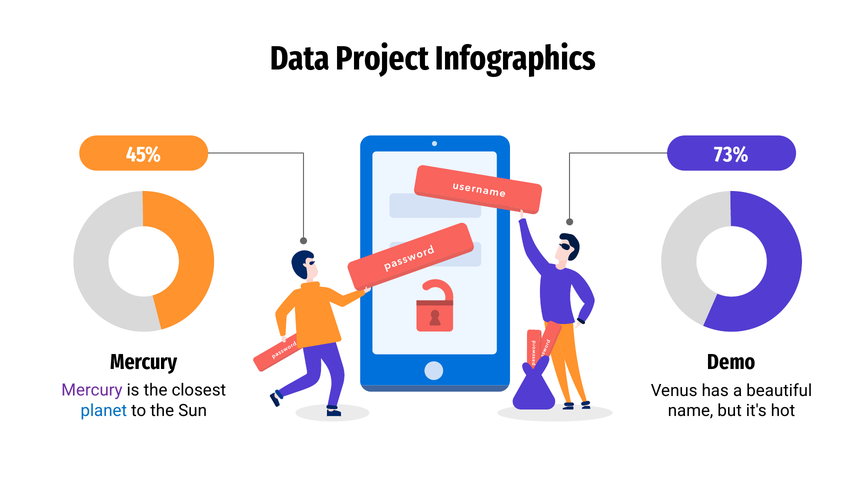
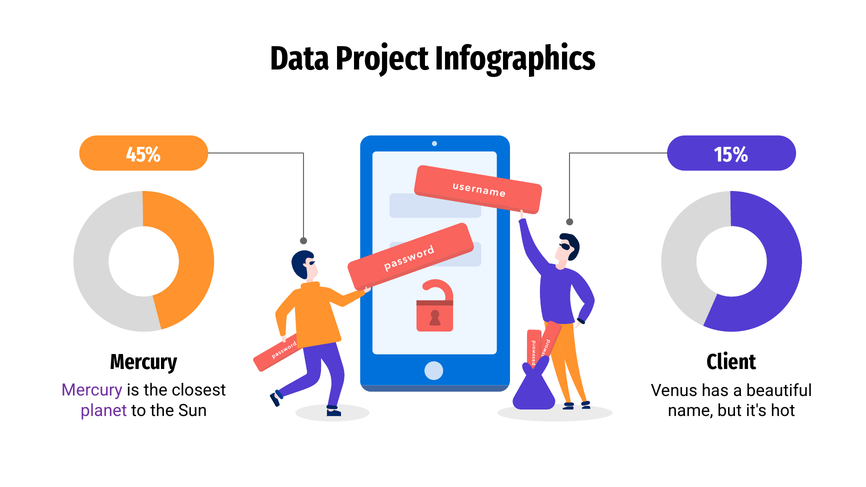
73%: 73% -> 15%
Demo: Demo -> Client
planet colour: blue -> purple
